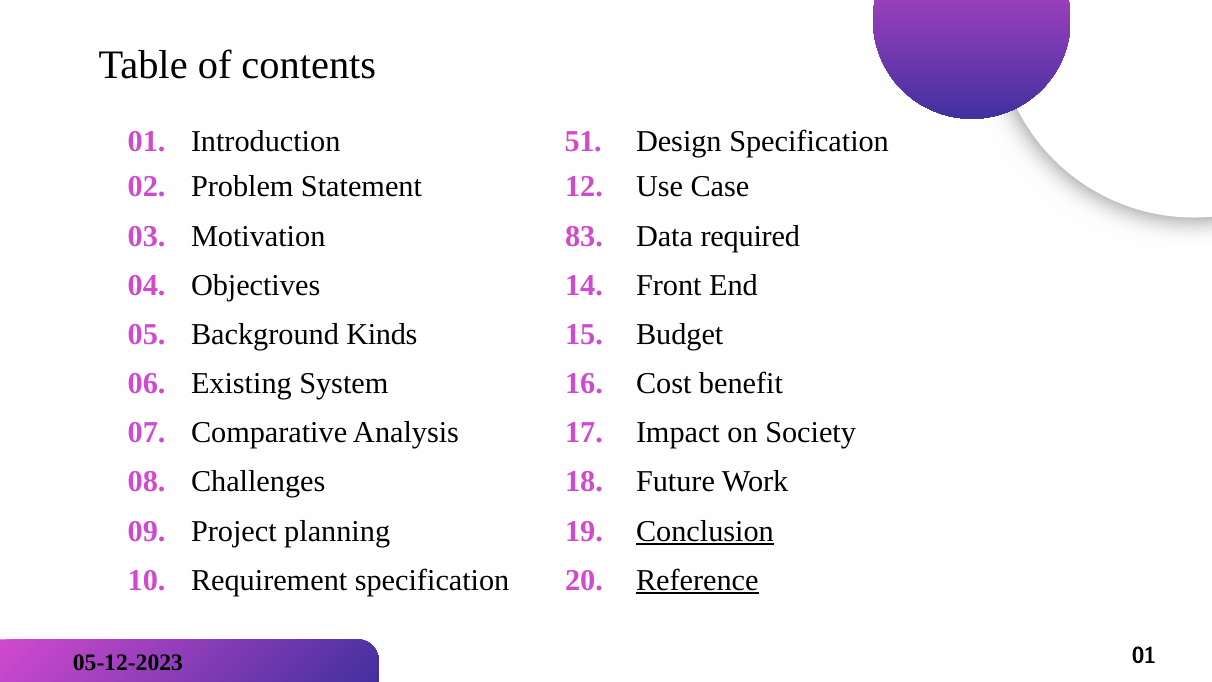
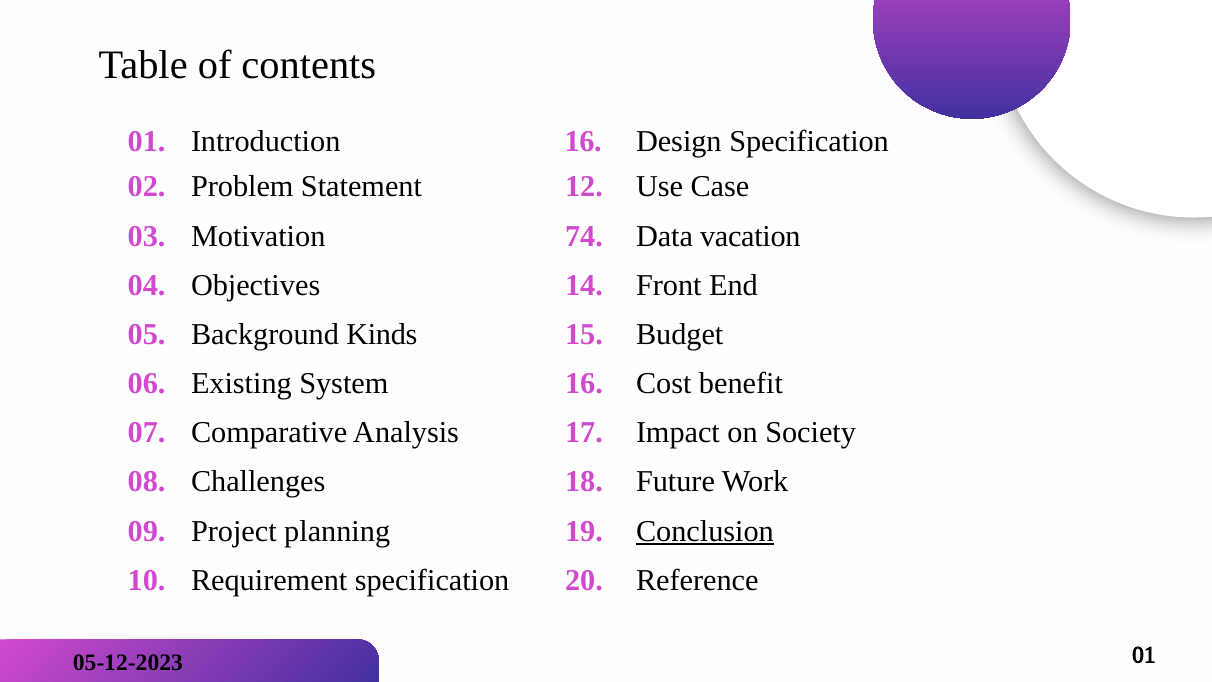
Introduction 51: 51 -> 16
83: 83 -> 74
required: required -> vacation
Reference underline: present -> none
